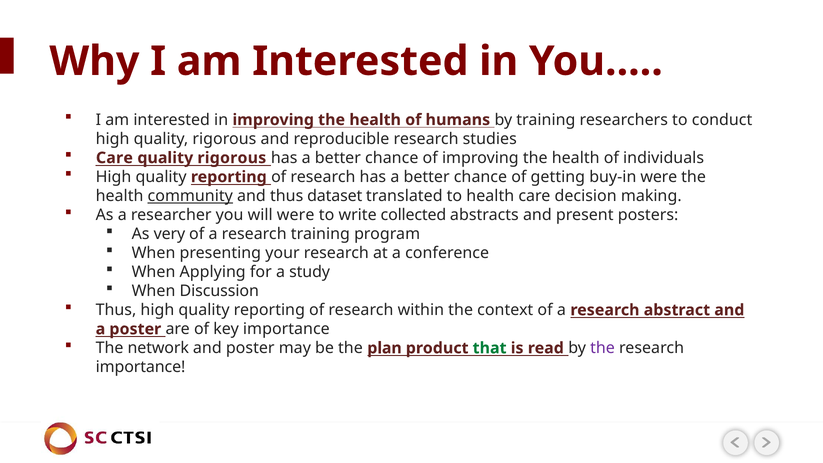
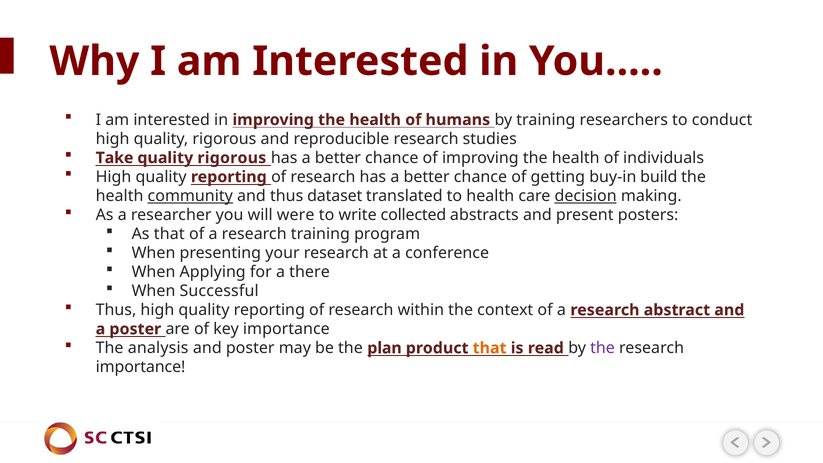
Care at (114, 158): Care -> Take
buy-in were: were -> build
decision underline: none -> present
As very: very -> that
study: study -> there
Discussion: Discussion -> Successful
network: network -> analysis
that at (490, 348) colour: green -> orange
